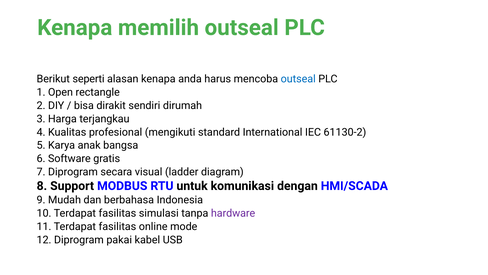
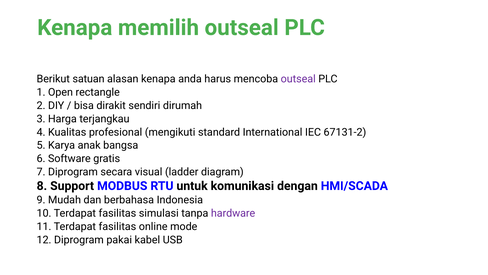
seperti: seperti -> satuan
outseal at (298, 79) colour: blue -> purple
61130-2: 61130-2 -> 67131-2
